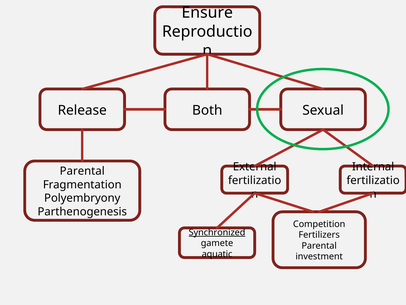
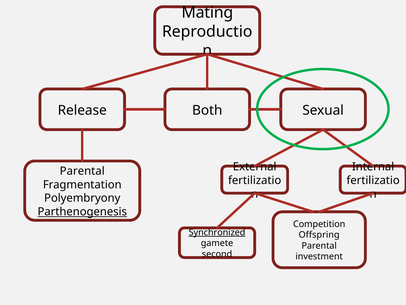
Ensure: Ensure -> Mating
Parthenogenesis underline: none -> present
Fertilizers: Fertilizers -> Offspring
aquatic: aquatic -> second
